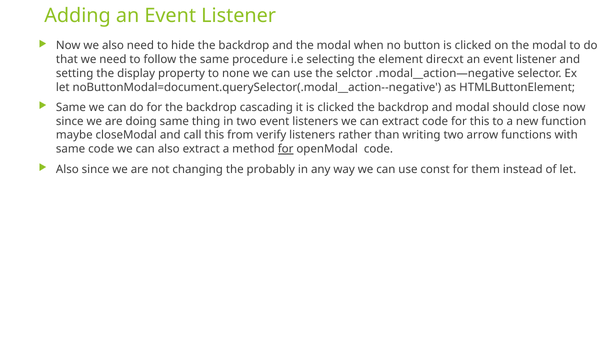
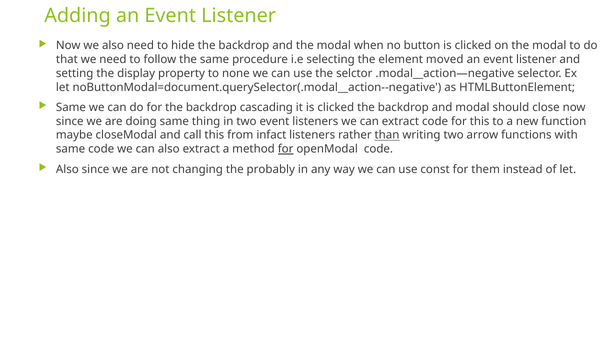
direcxt: direcxt -> moved
verify: verify -> infact
than underline: none -> present
